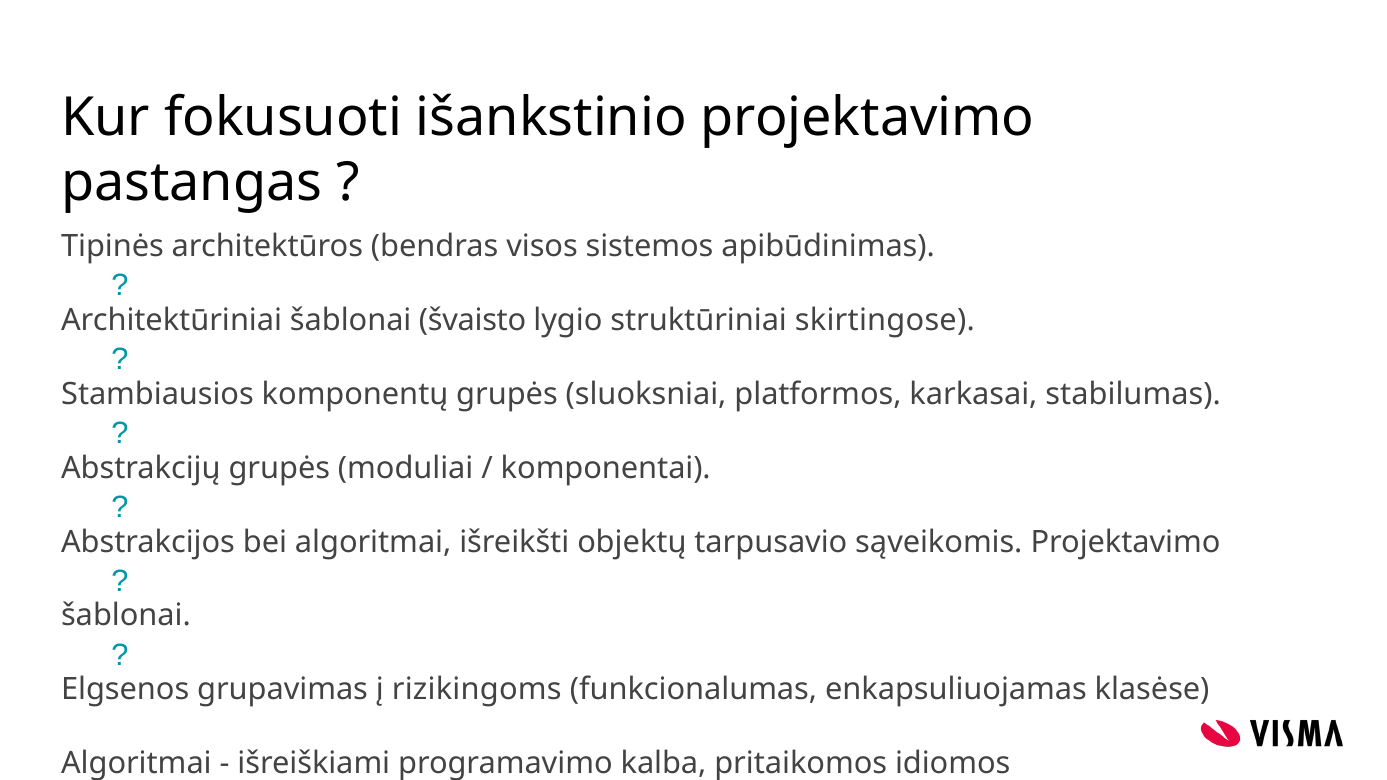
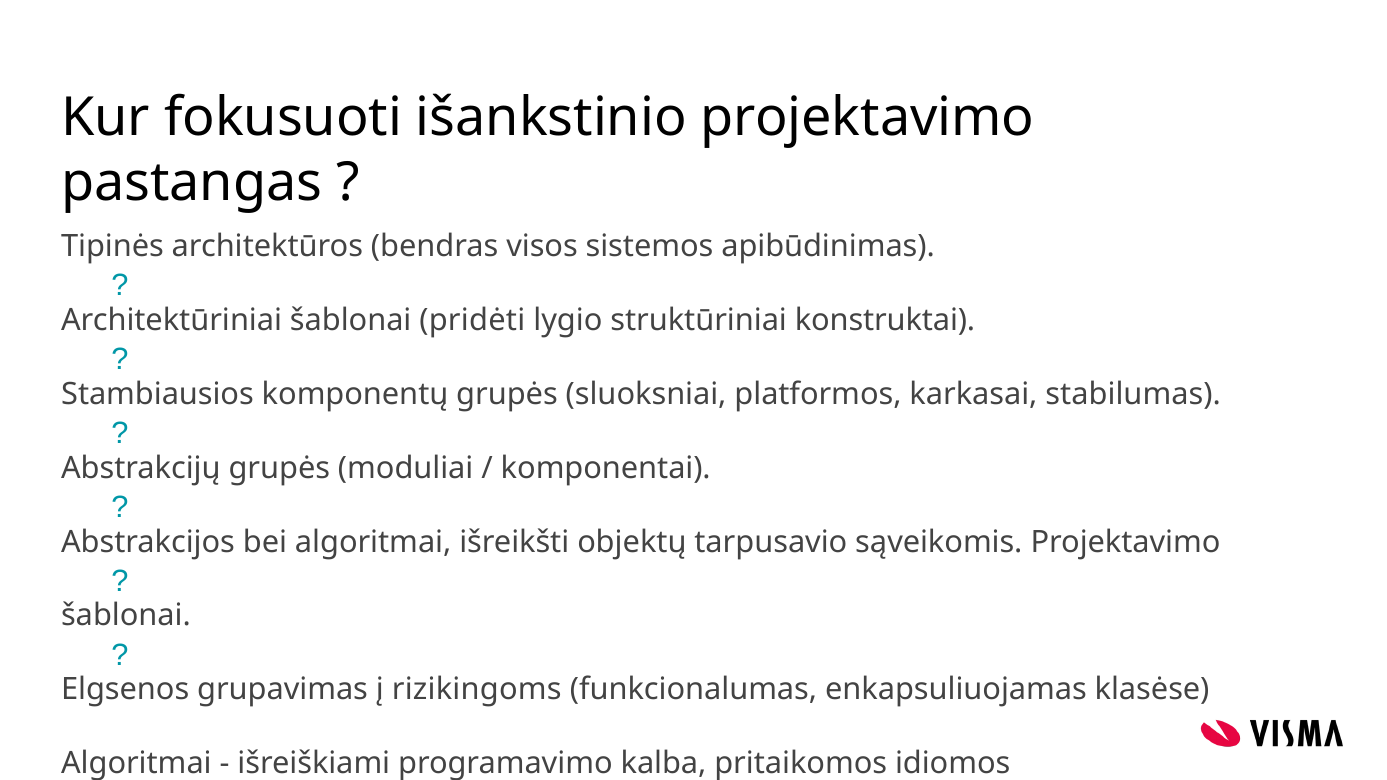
švaisto: švaisto -> pridėti
skirtingose: skirtingose -> konstruktai
